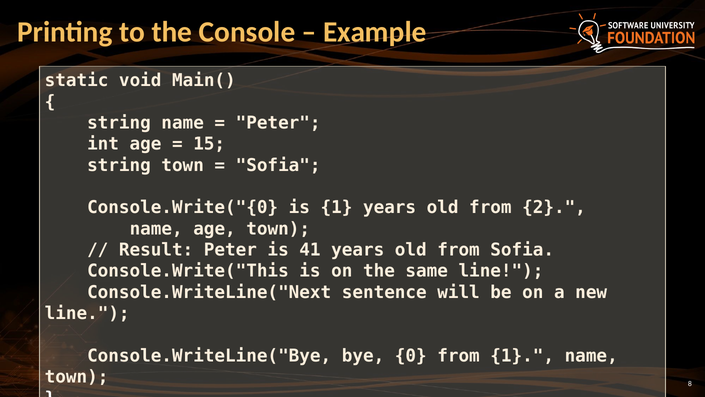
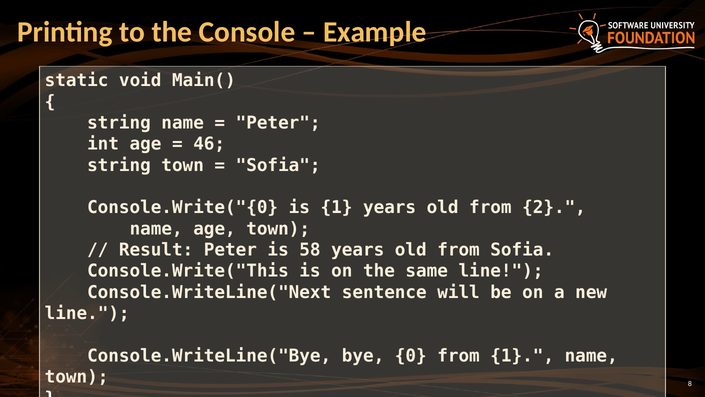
15: 15 -> 46
41: 41 -> 58
